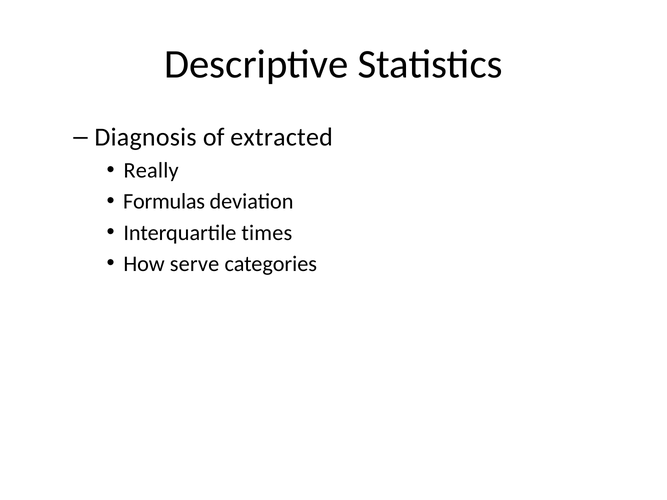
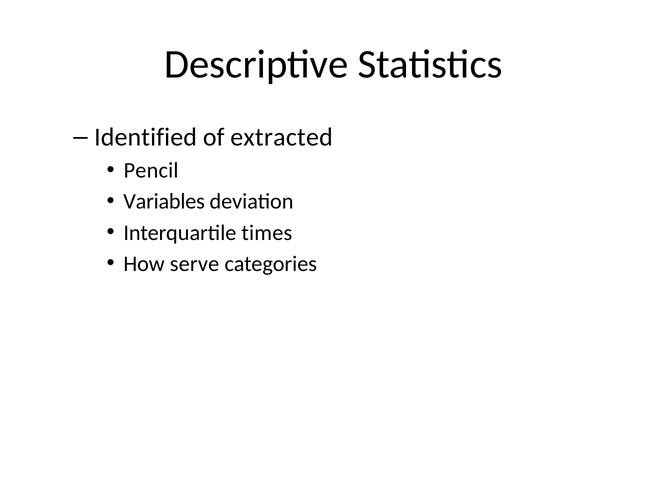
Diagnosis: Diagnosis -> Identified
Really: Really -> Pencil
Formulas: Formulas -> Variables
